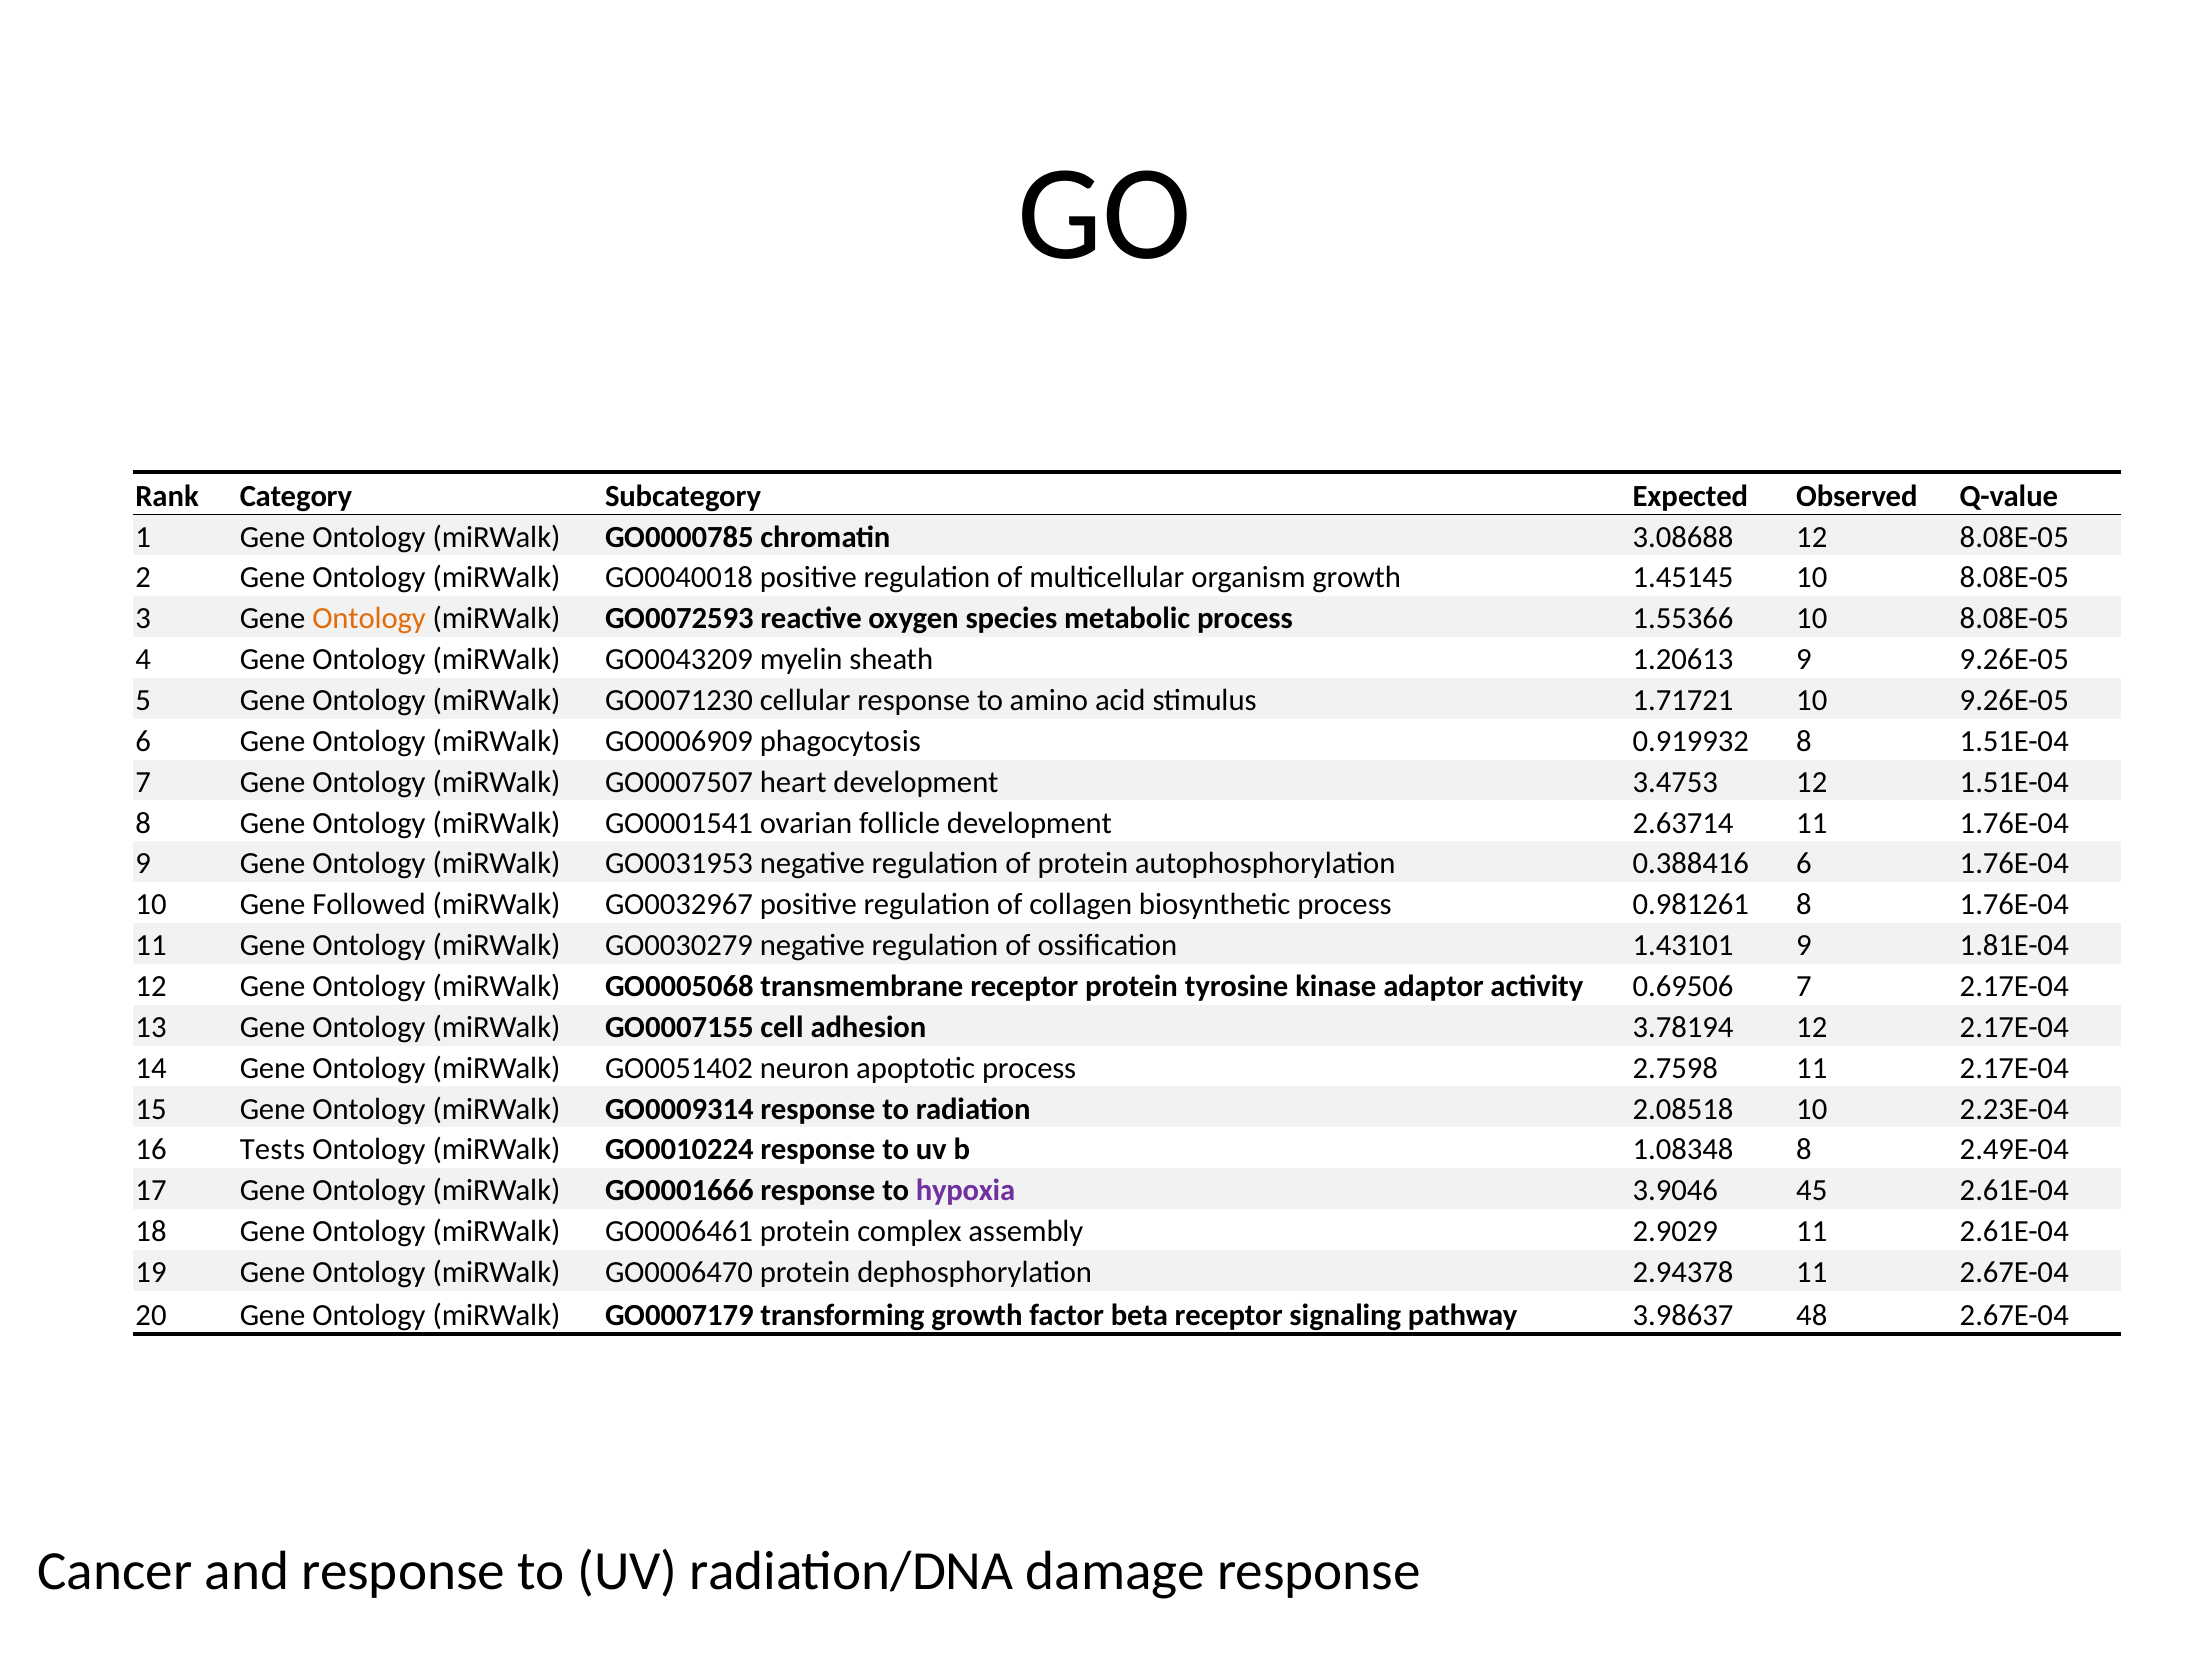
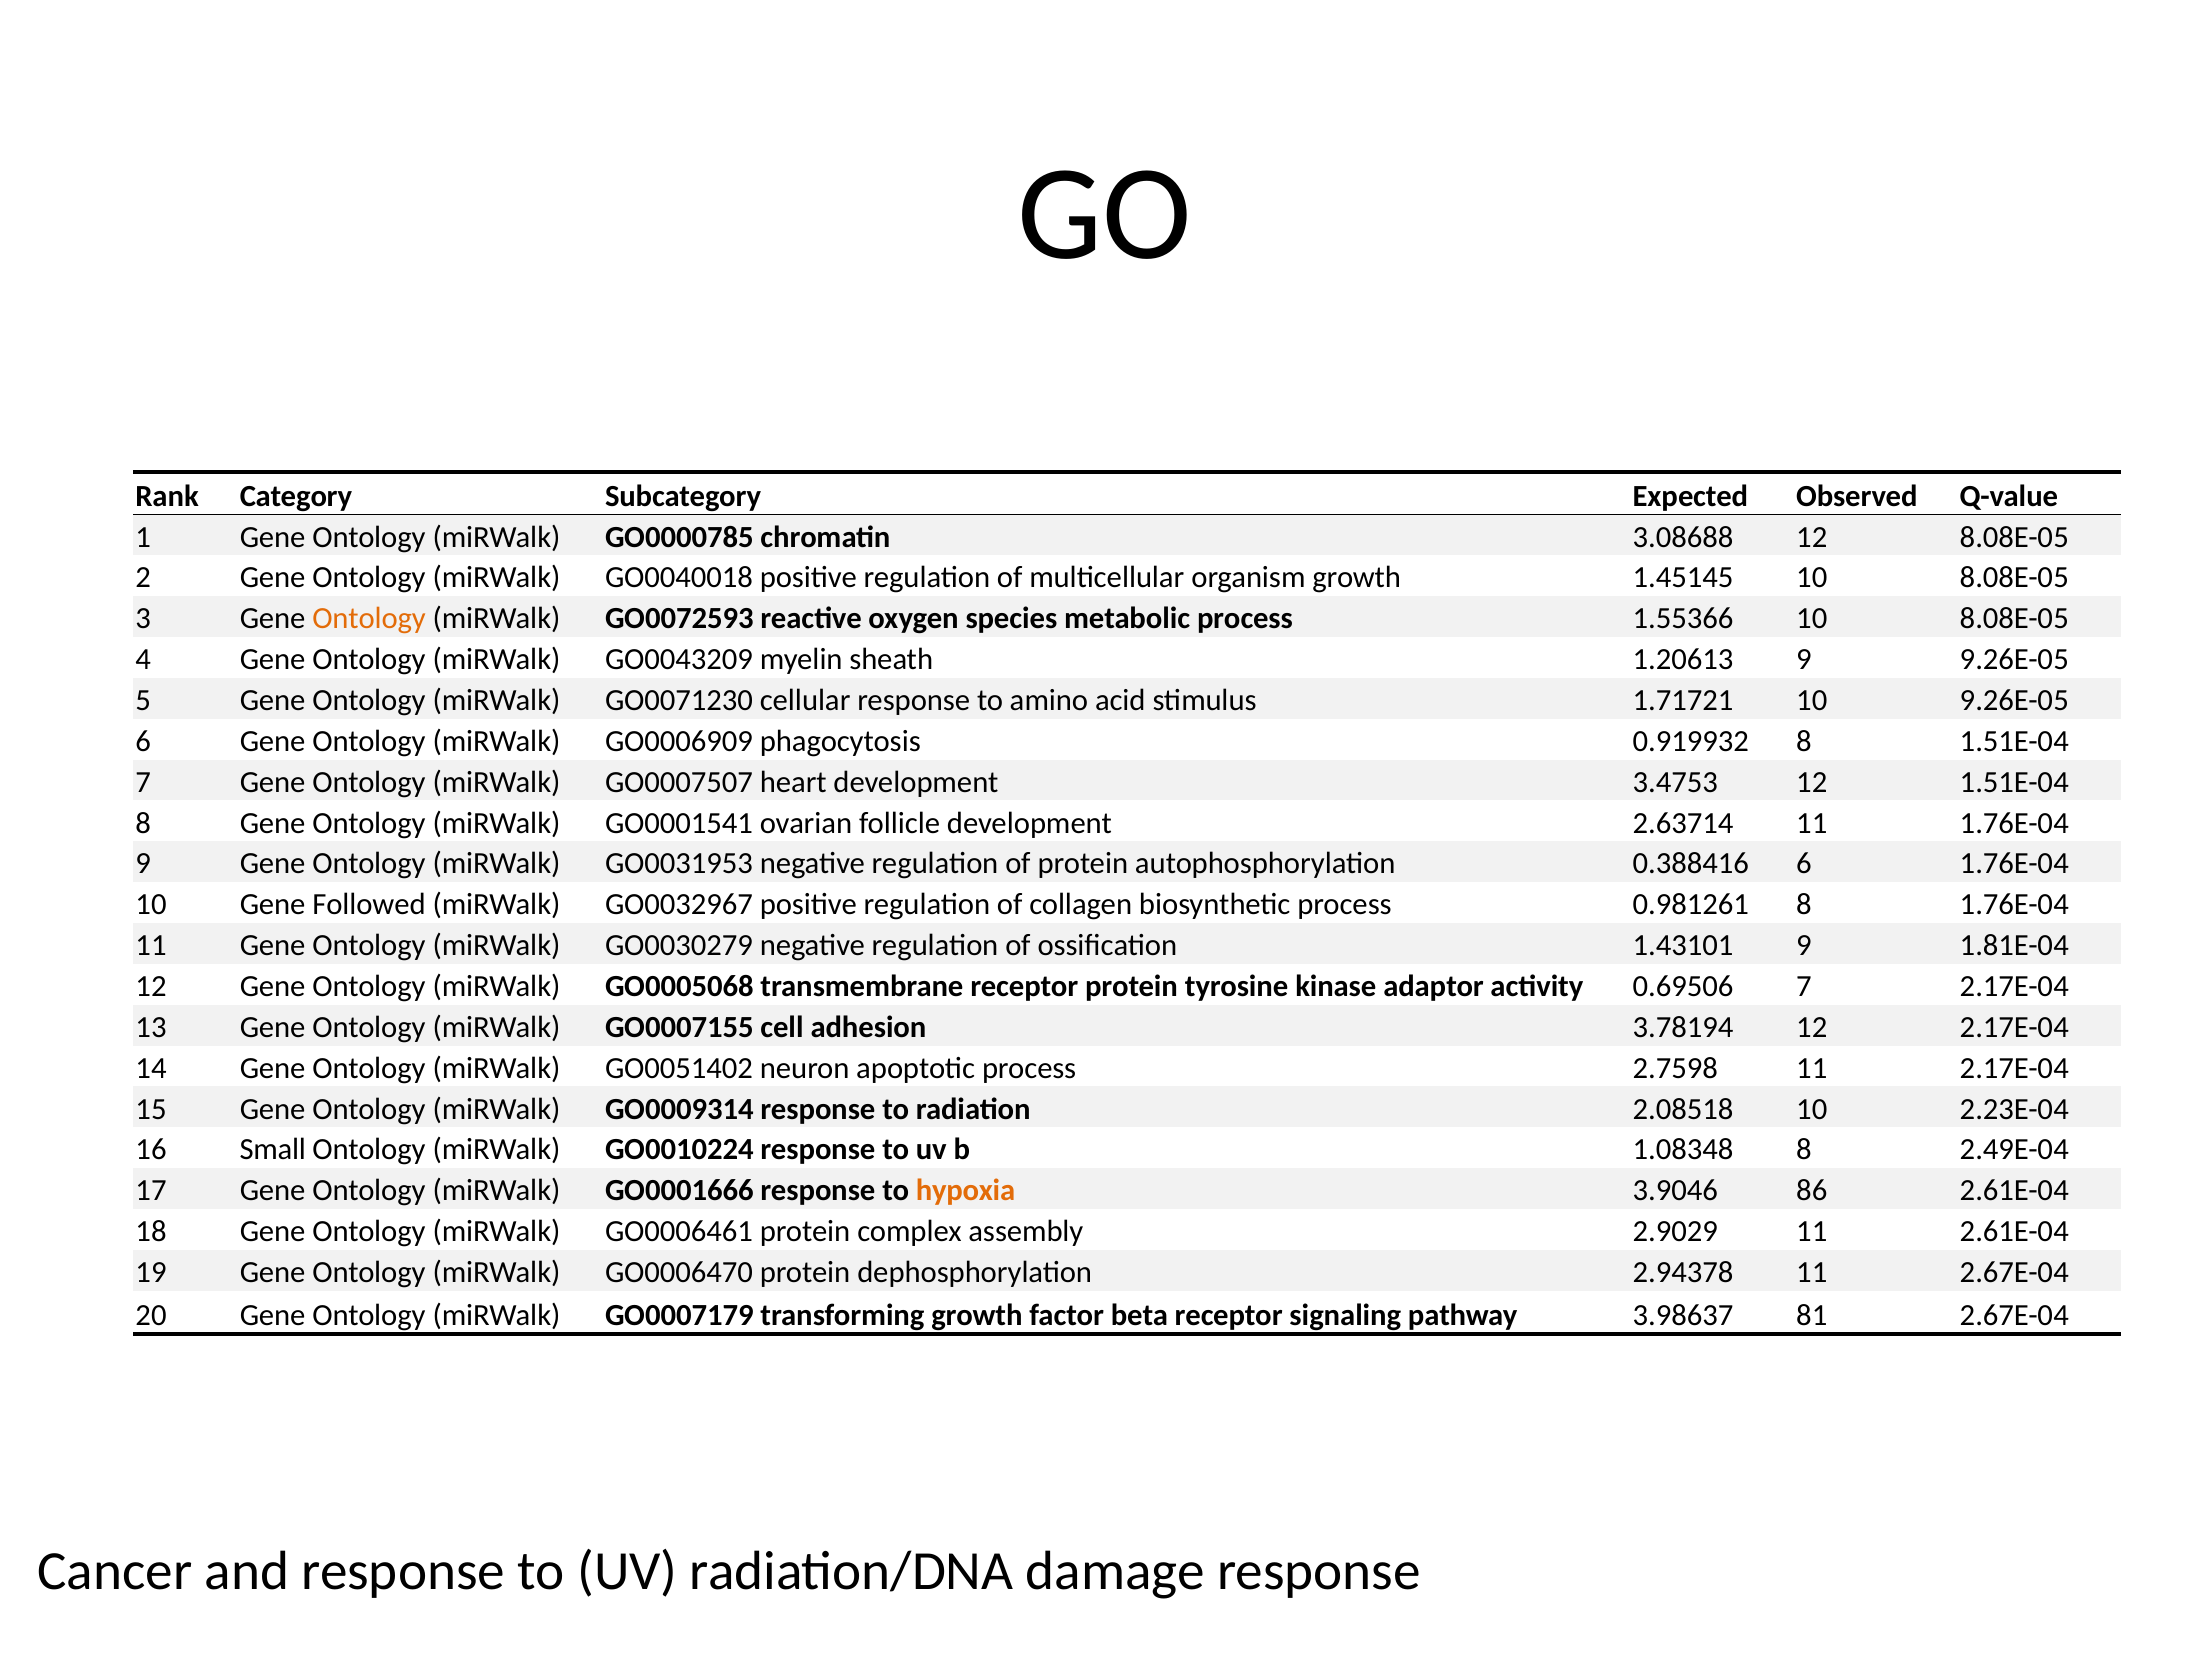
Tests: Tests -> Small
hypoxia colour: purple -> orange
45: 45 -> 86
48: 48 -> 81
